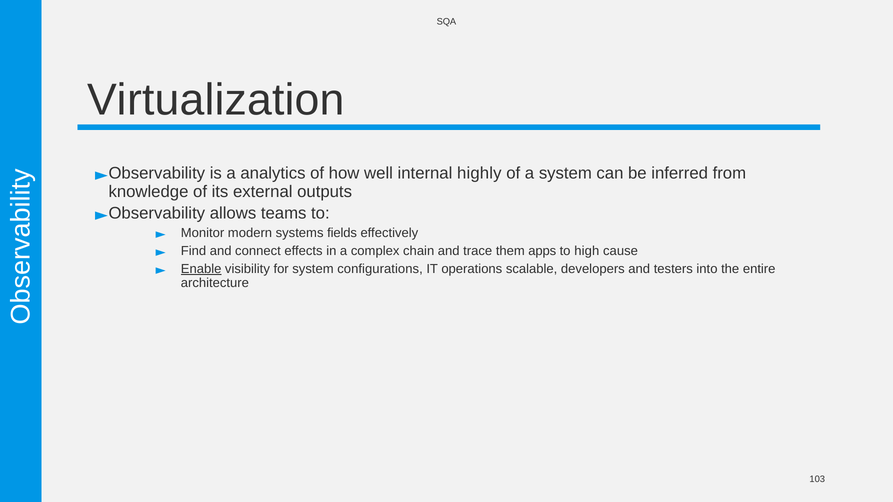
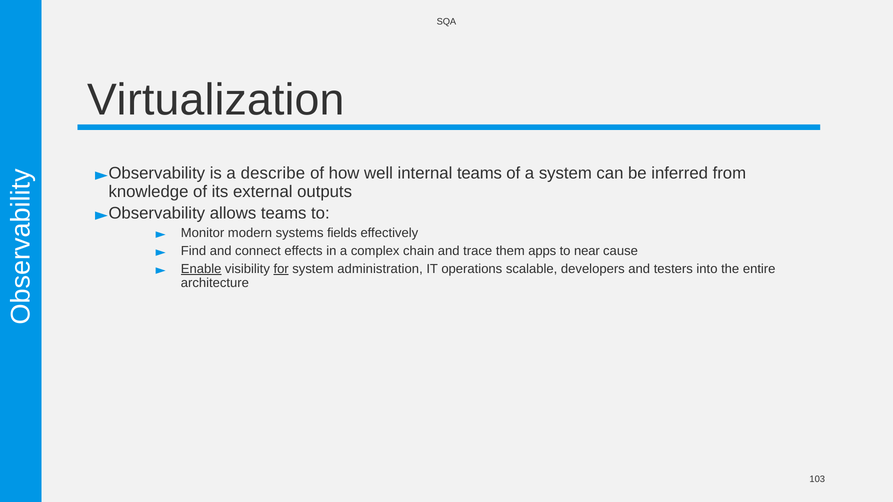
analytics: analytics -> describe
internal highly: highly -> teams
high: high -> near
for underline: none -> present
configurations: configurations -> administration
